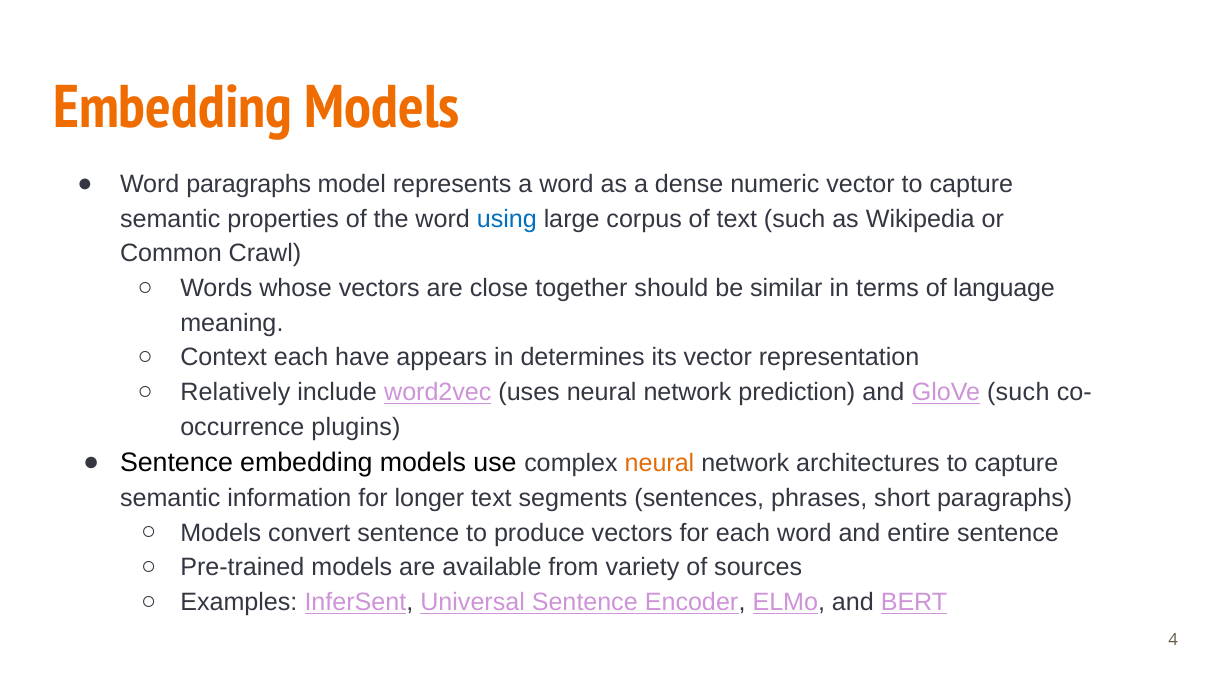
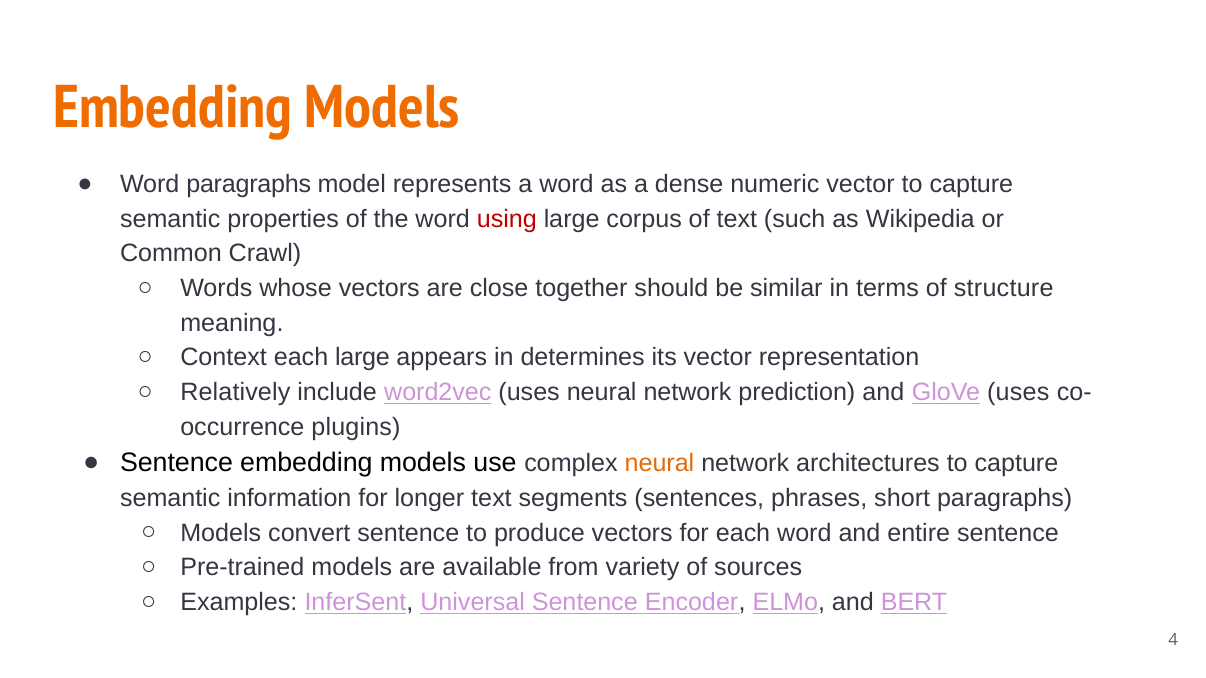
using colour: blue -> red
language: language -> structure
each have: have -> large
GloVe such: such -> uses
